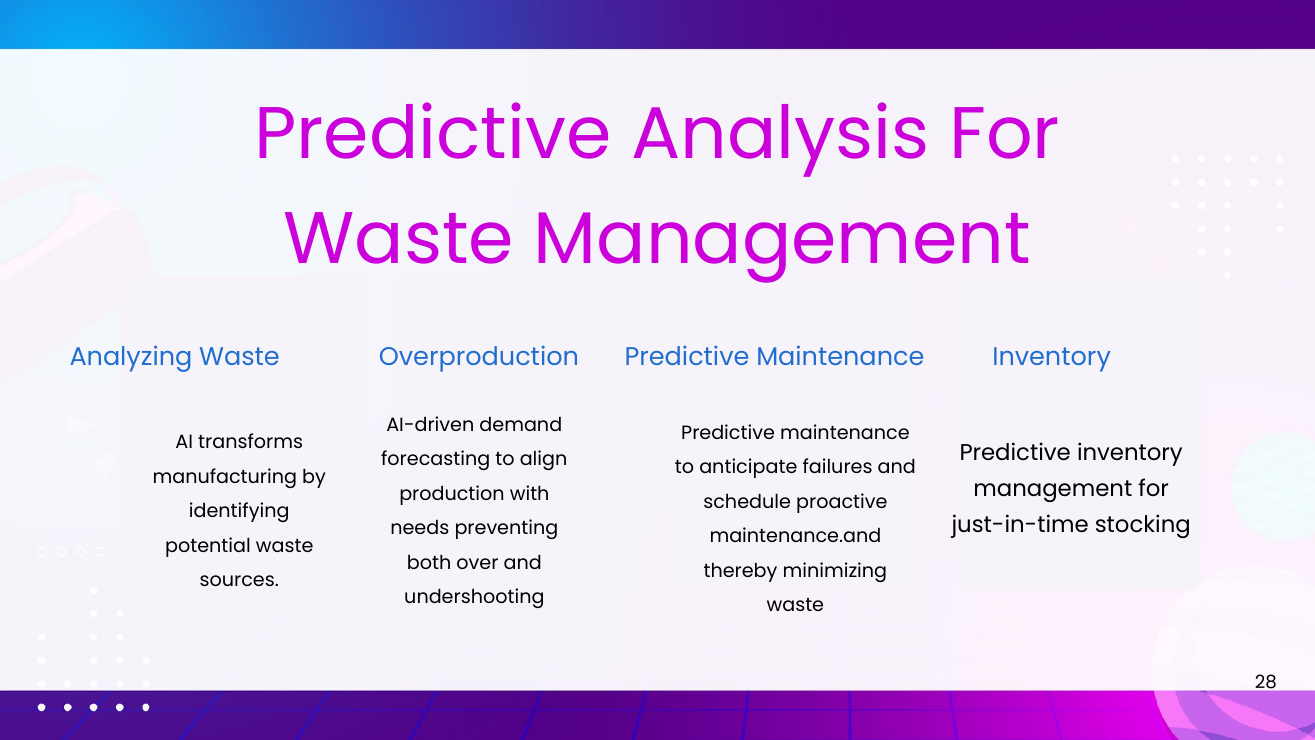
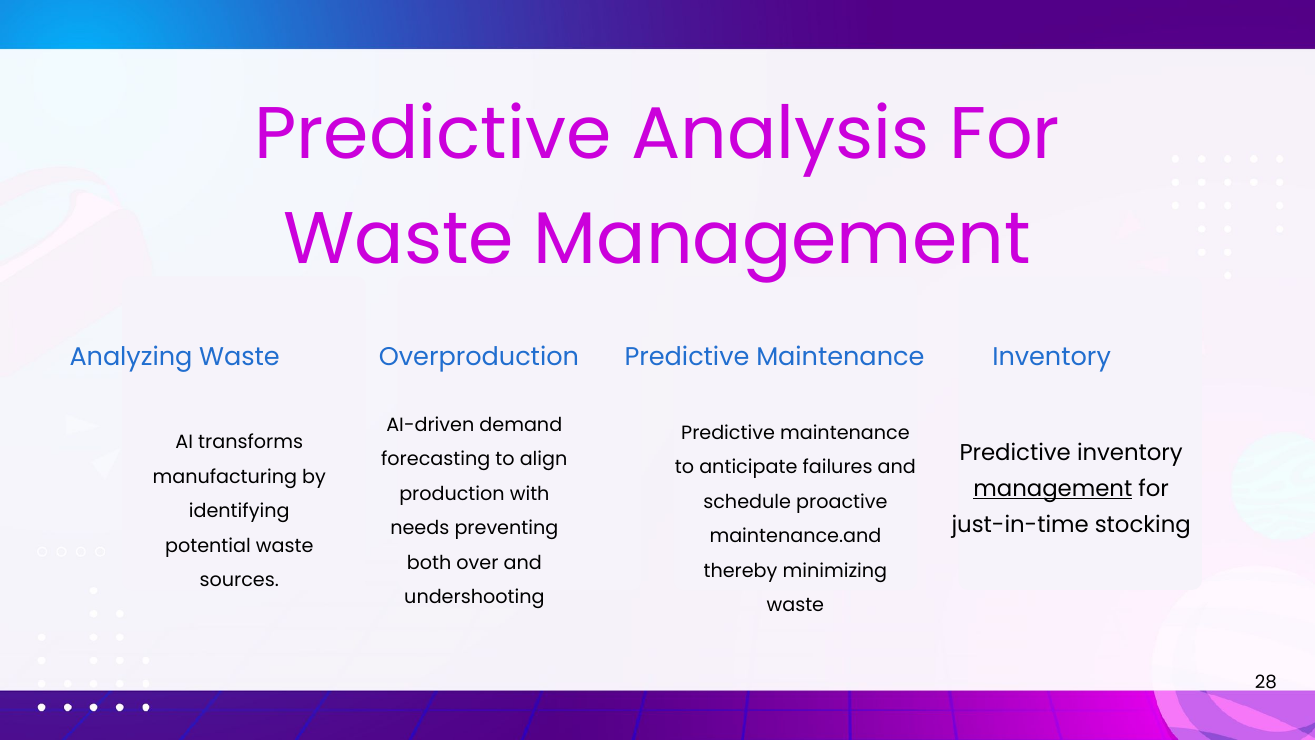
management at (1053, 489) underline: none -> present
